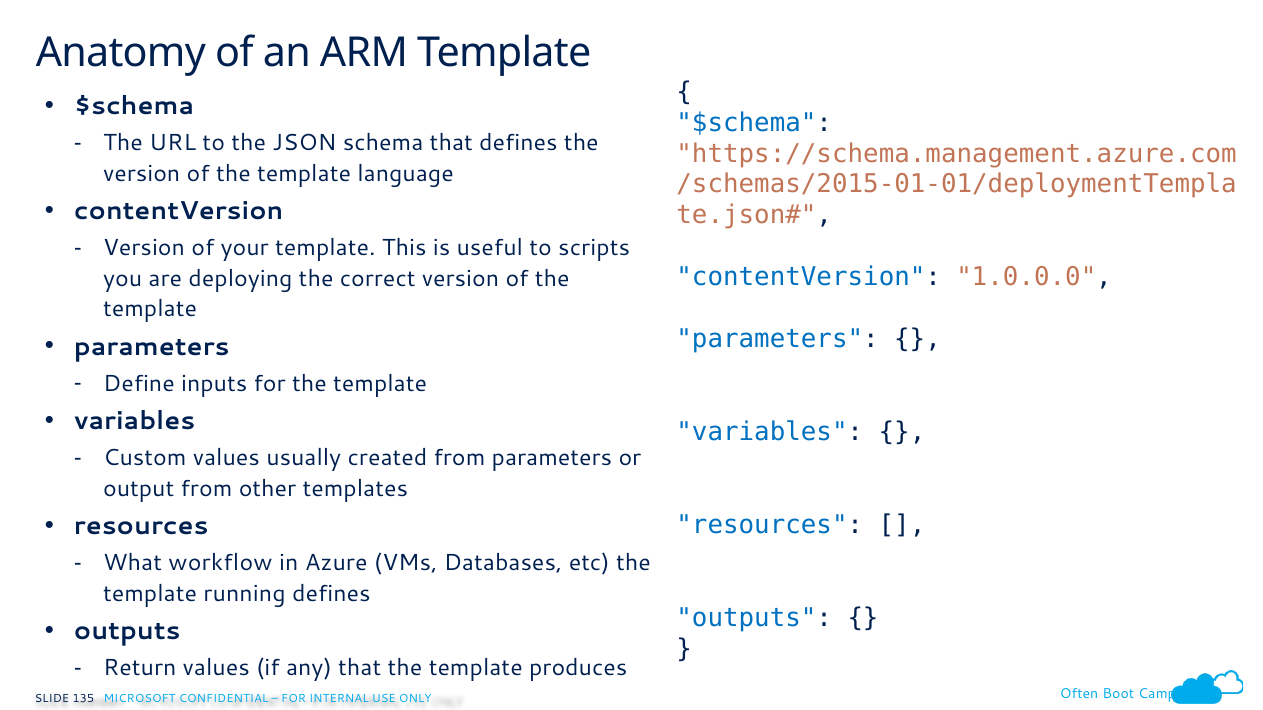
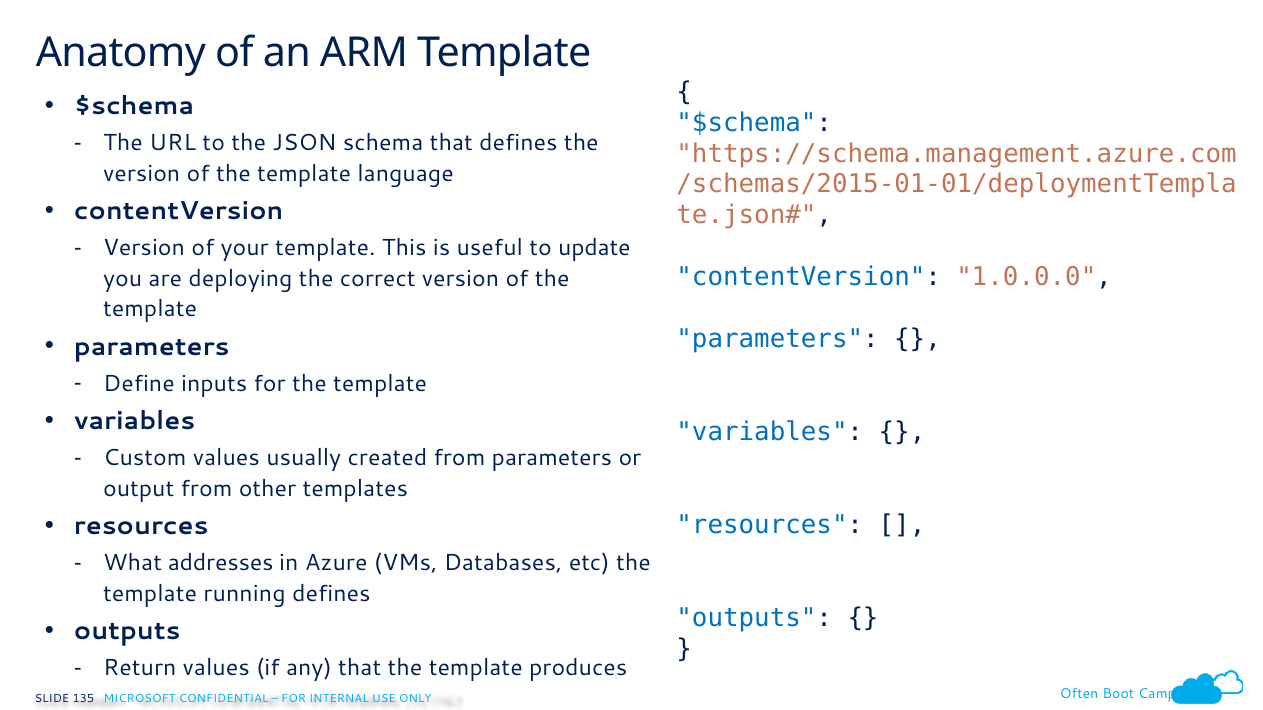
scripts: scripts -> update
workflow: workflow -> addresses
